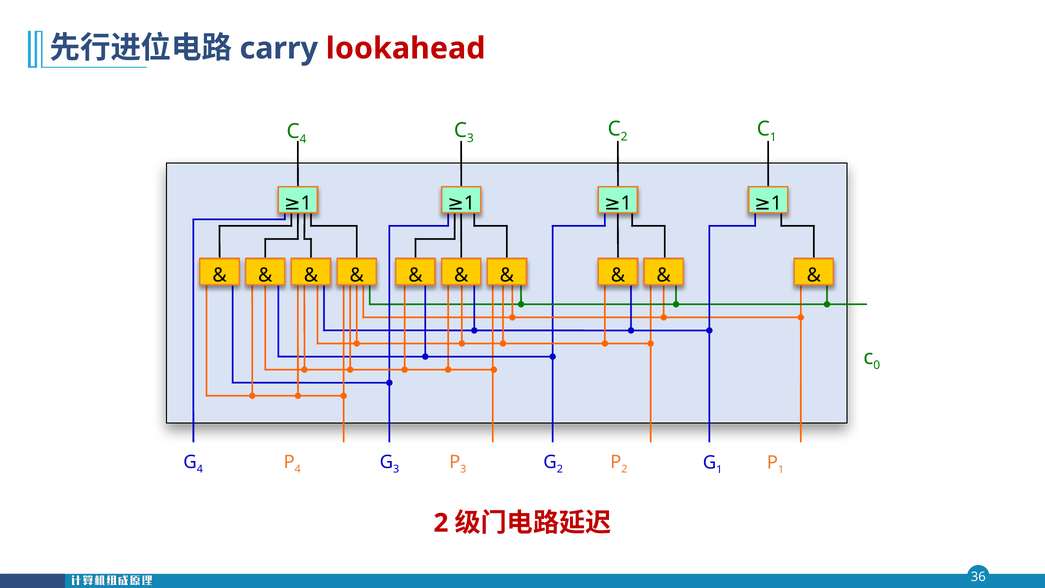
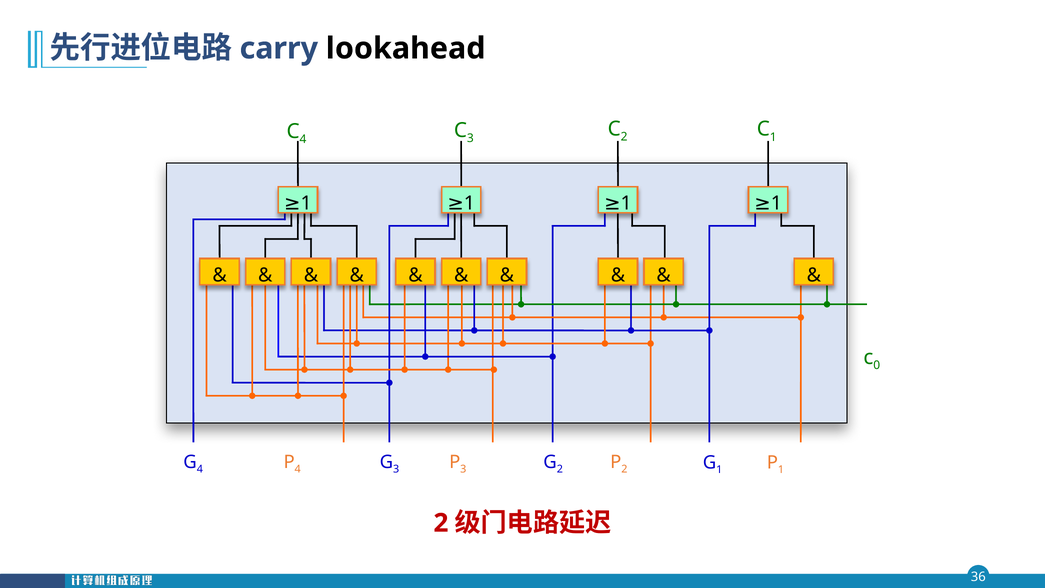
lookahead colour: red -> black
